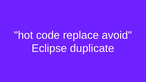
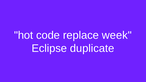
avoid: avoid -> week
